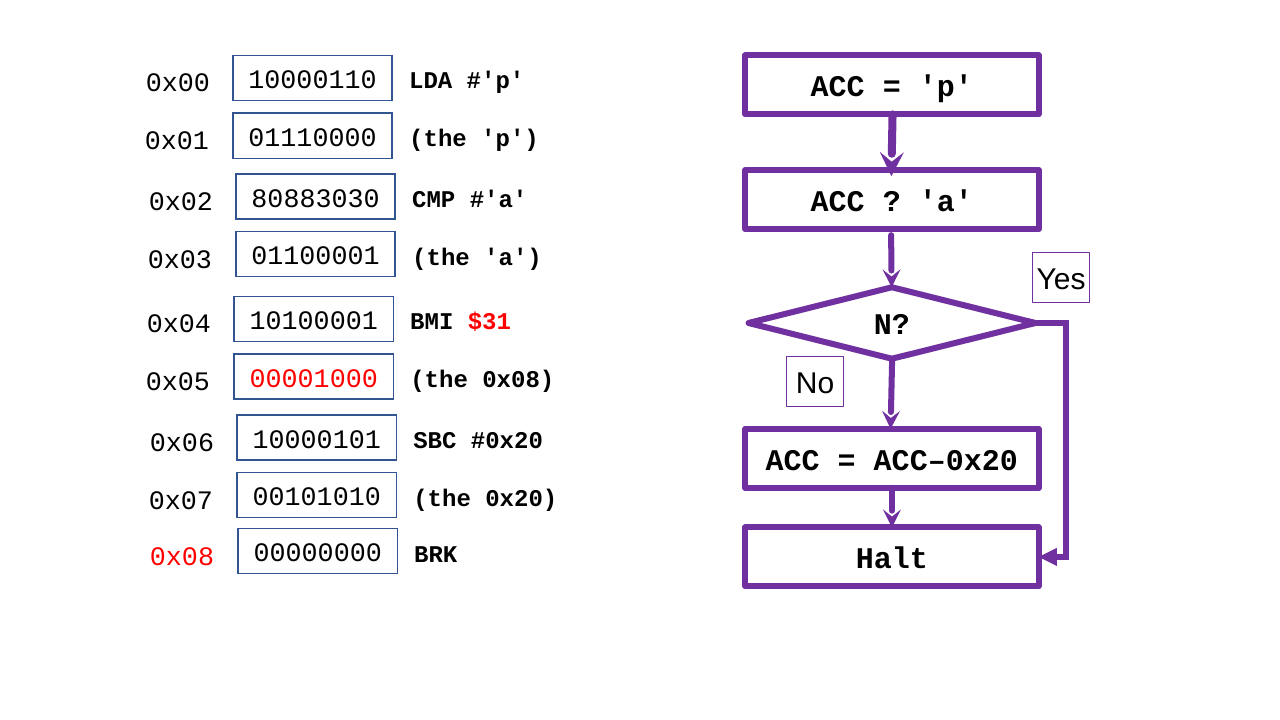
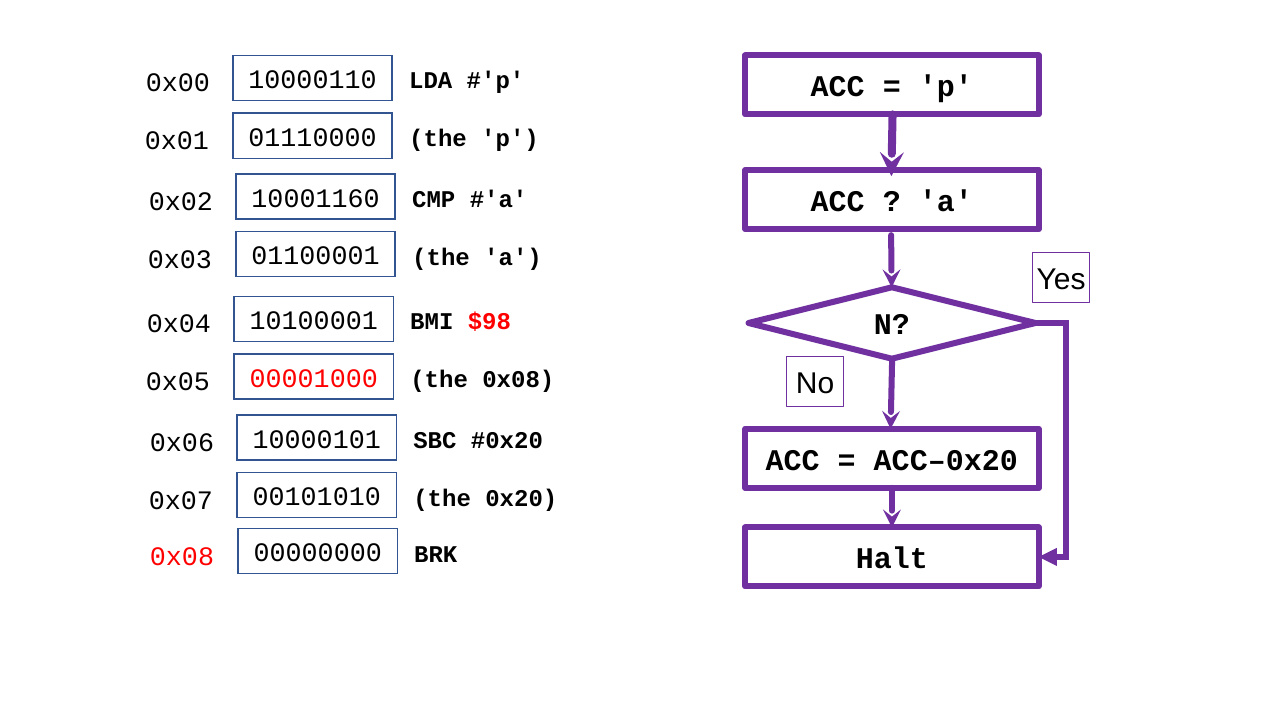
80883030: 80883030 -> 10001160
$31: $31 -> $98
